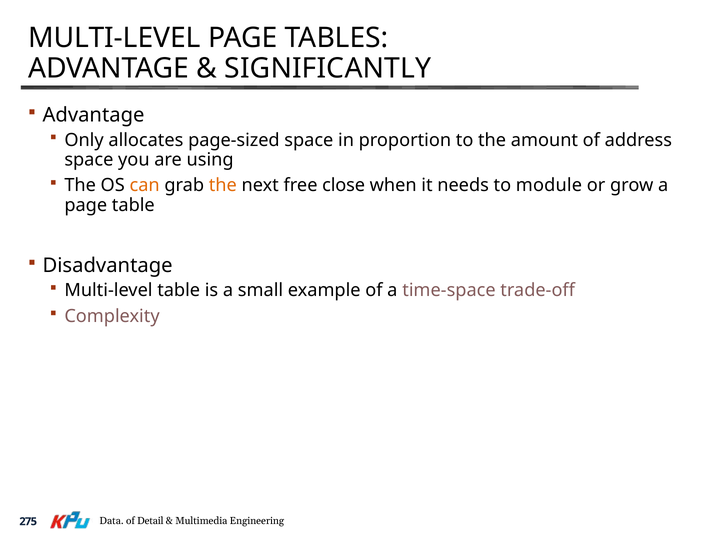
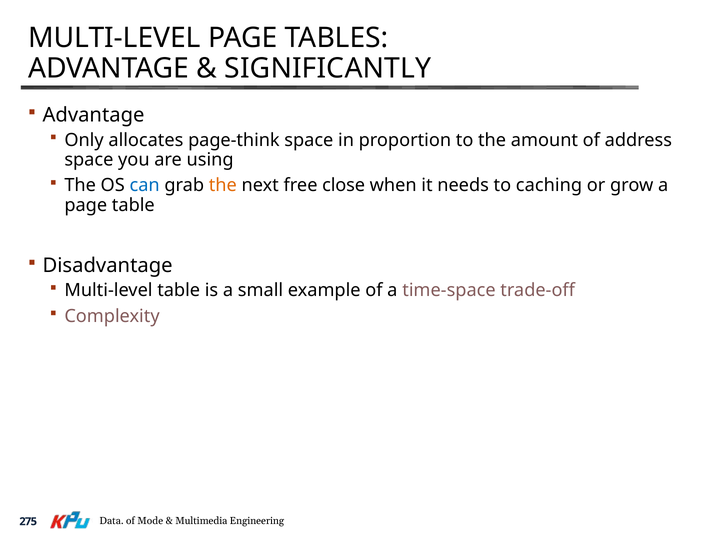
page-sized: page-sized -> page-think
can colour: orange -> blue
module: module -> caching
Detail: Detail -> Mode
